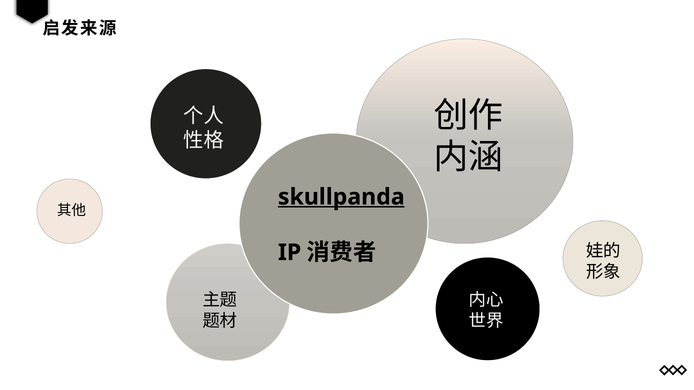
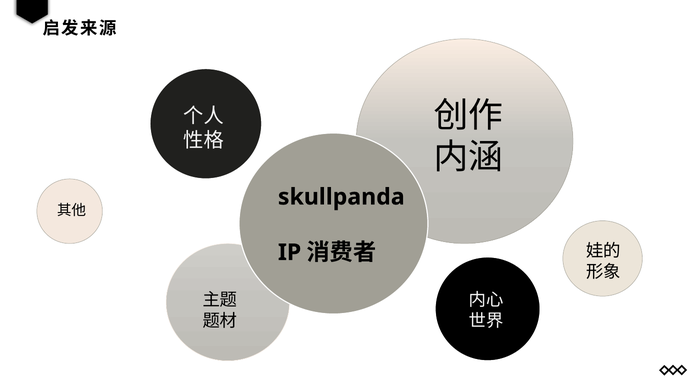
skullpanda underline: present -> none
